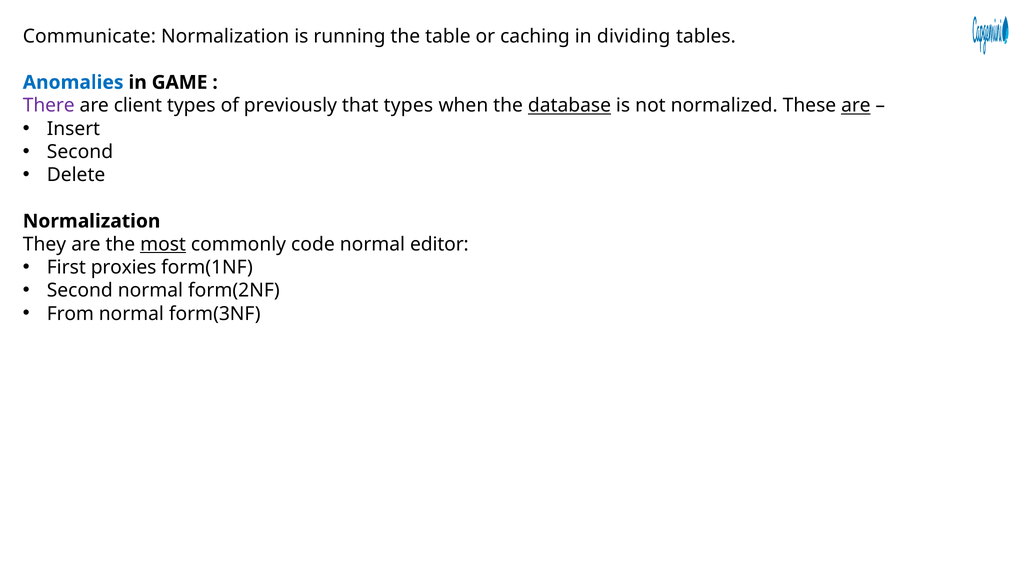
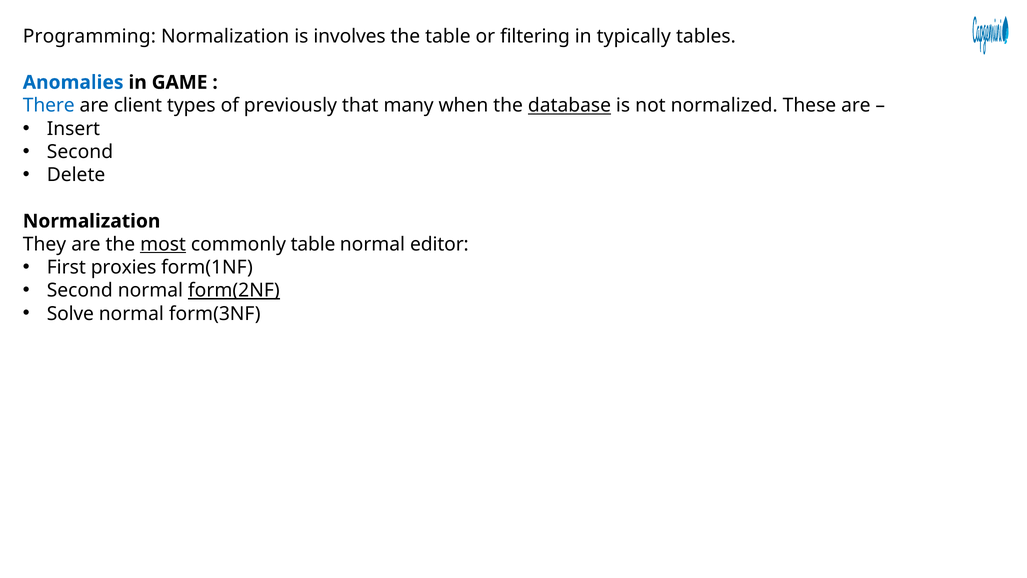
Communicate: Communicate -> Programming
running: running -> involves
caching: caching -> filtering
dividing: dividing -> typically
There colour: purple -> blue
that types: types -> many
are at (856, 106) underline: present -> none
commonly code: code -> table
form(2NF underline: none -> present
From: From -> Solve
